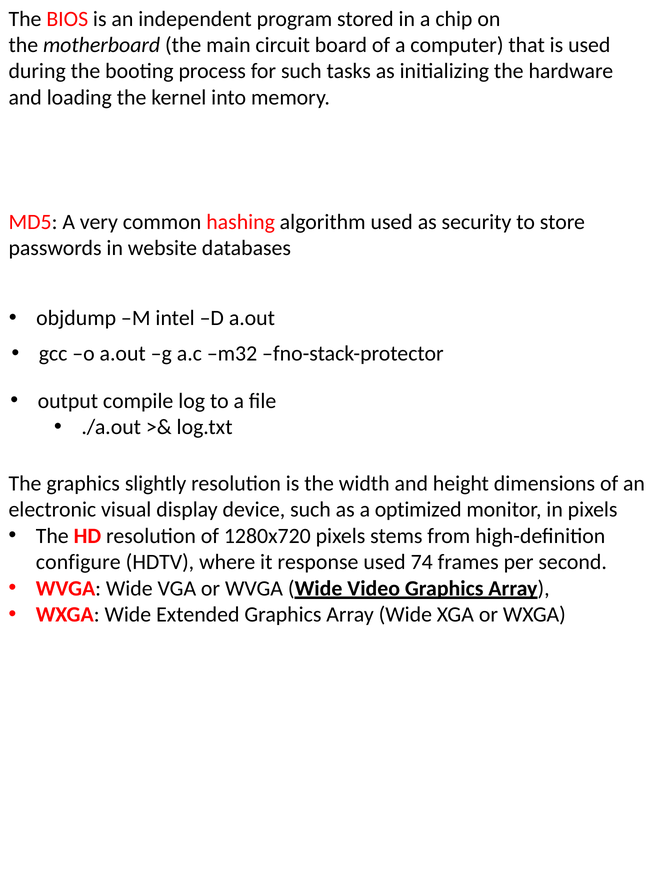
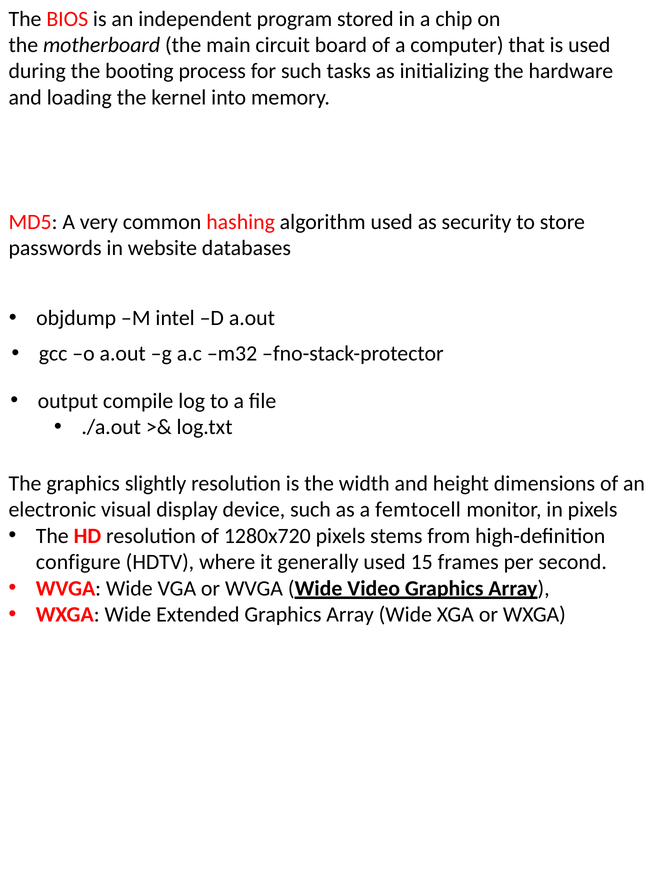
optimized: optimized -> femtocell
response: response -> generally
74: 74 -> 15
